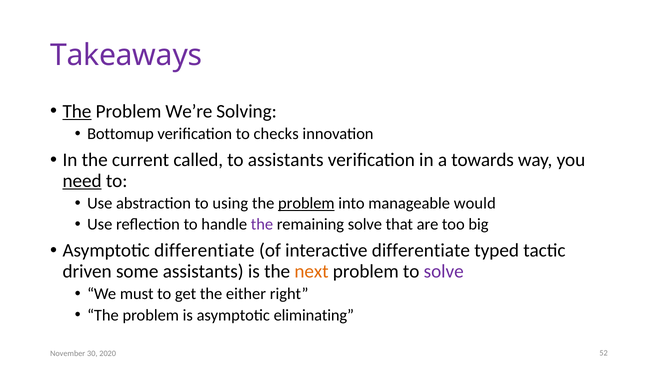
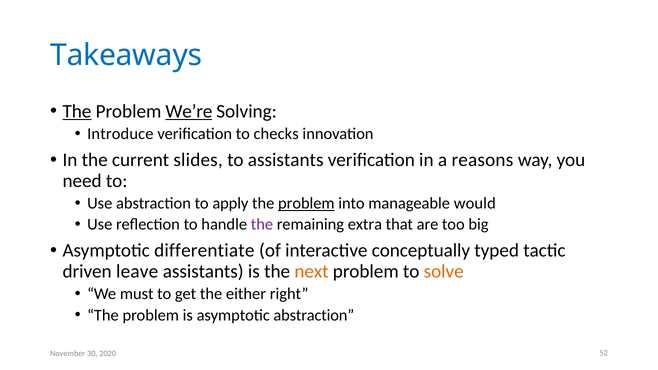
Takeaways colour: purple -> blue
We’re underline: none -> present
Bottomup: Bottomup -> Introduce
called: called -> slides
towards: towards -> reasons
need underline: present -> none
using: using -> apply
remaining solve: solve -> extra
interactive differentiate: differentiate -> conceptually
some: some -> leave
solve at (444, 271) colour: purple -> orange
asymptotic eliminating: eliminating -> abstraction
